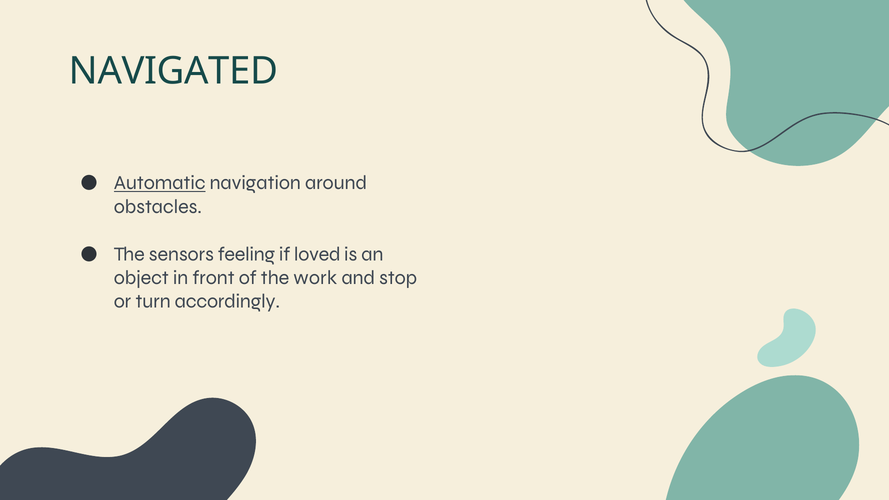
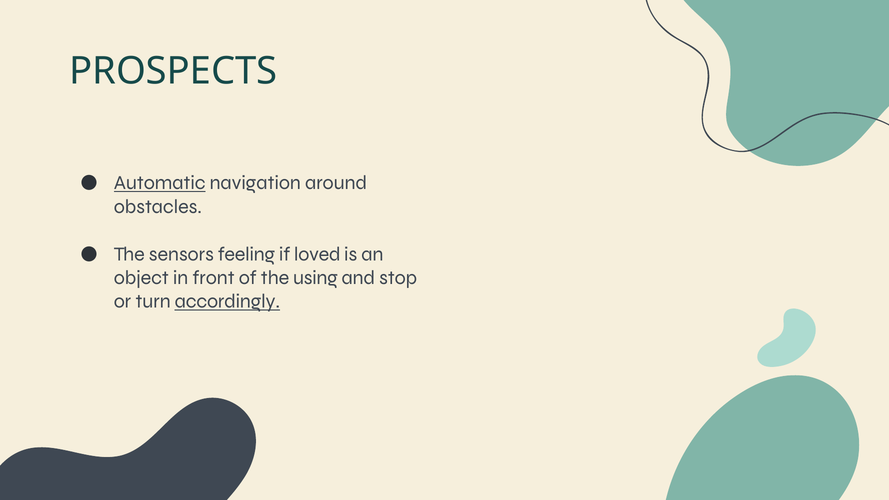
NAVIGATED: NAVIGATED -> PROSPECTS
work: work -> using
accordingly underline: none -> present
